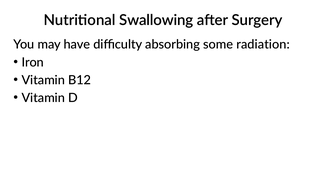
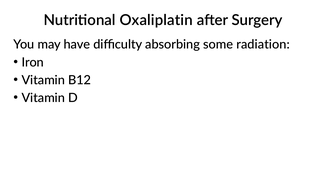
Swallowing: Swallowing -> Oxaliplatin
